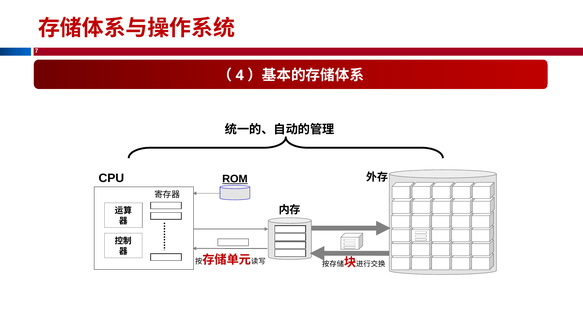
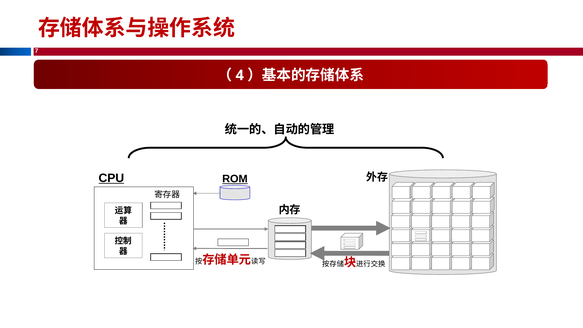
CPU underline: none -> present
